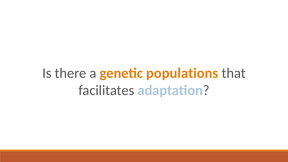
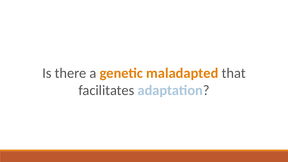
populations: populations -> maladapted
